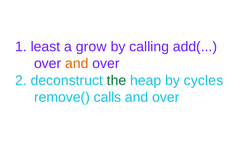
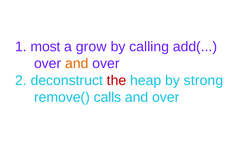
least: least -> most
the colour: green -> red
cycles: cycles -> strong
